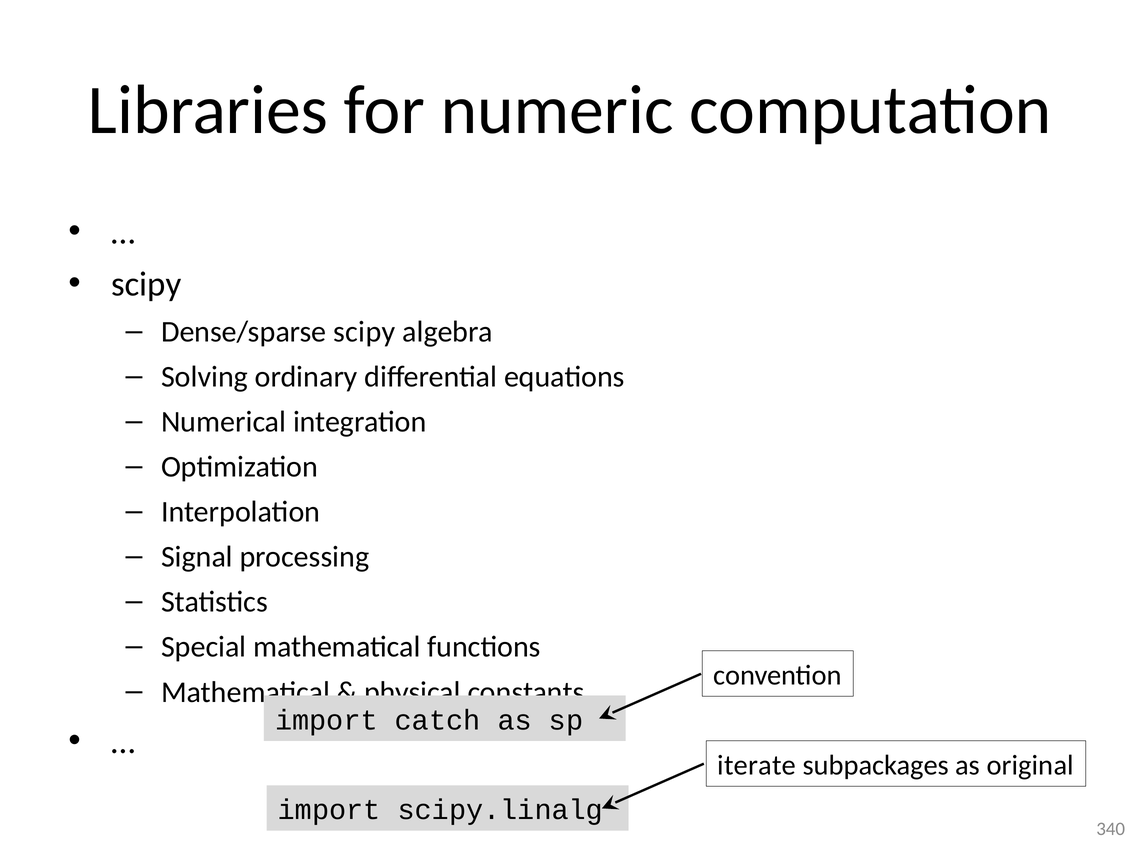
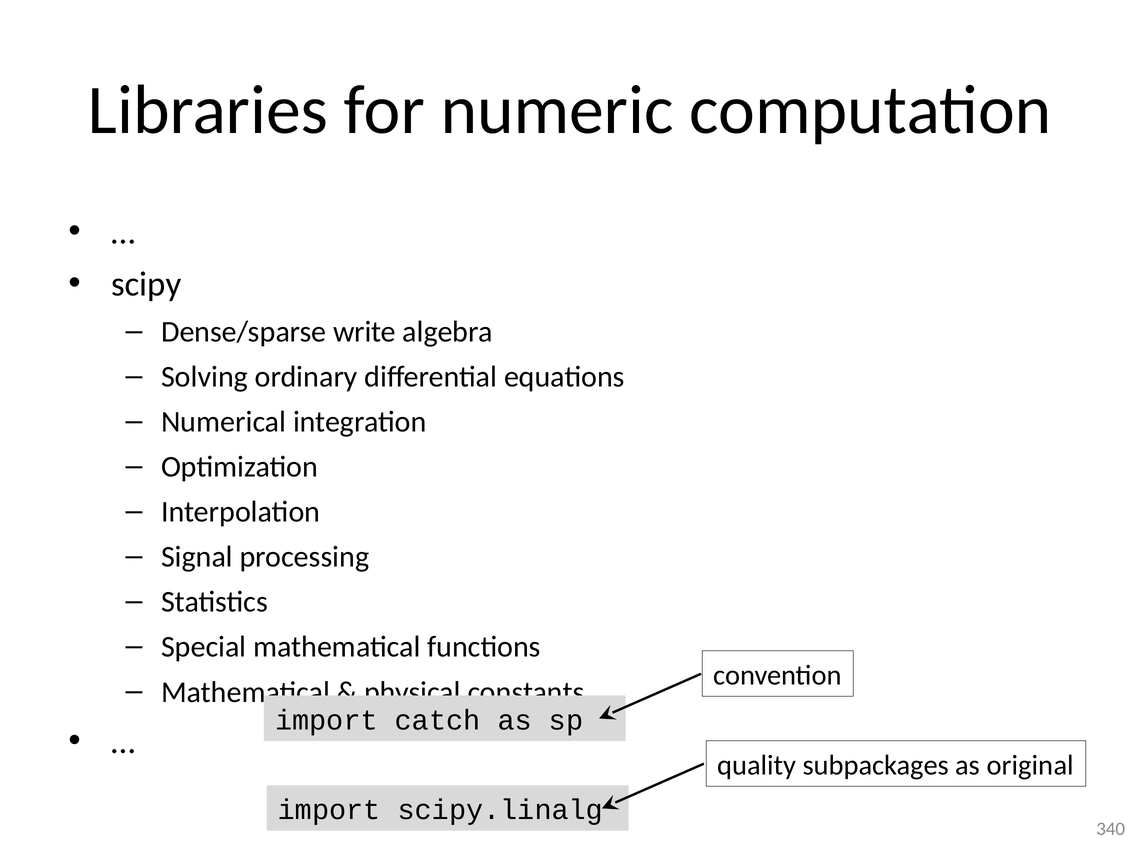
Dense/sparse scipy: scipy -> write
iterate: iterate -> quality
